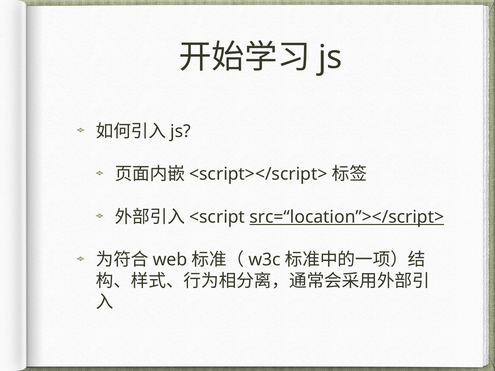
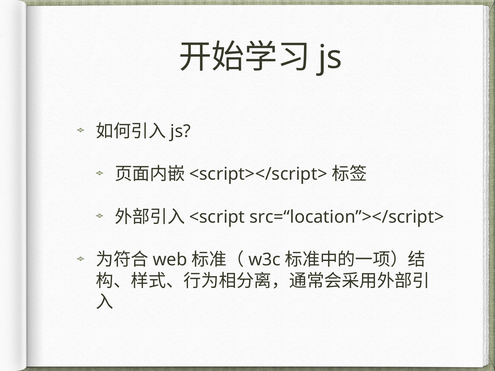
src=“location”></script> underline: present -> none
